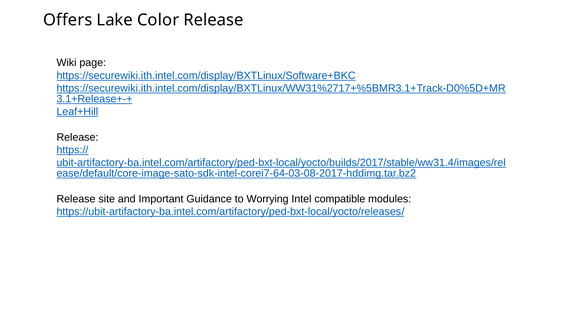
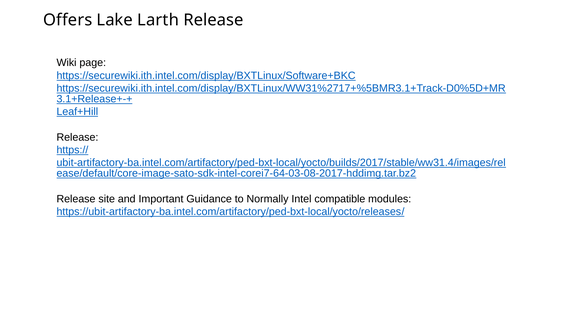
Color: Color -> Larth
Worrying: Worrying -> Normally
